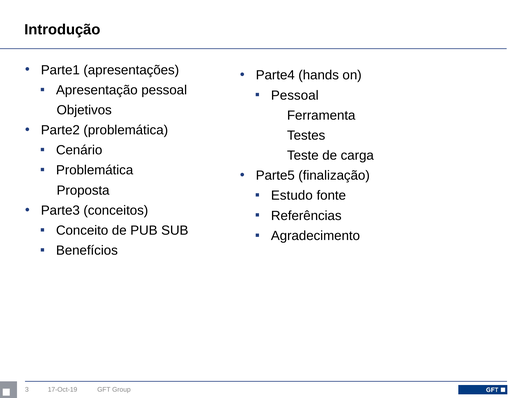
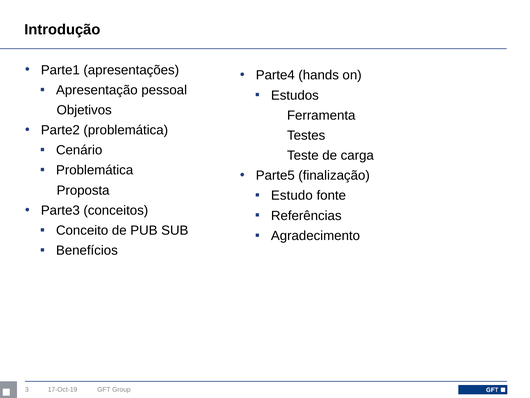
Pessoal at (295, 95): Pessoal -> Estudos
